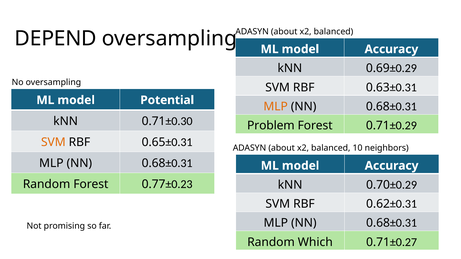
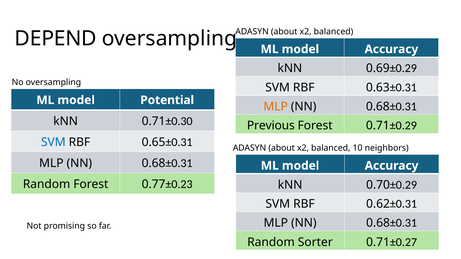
Problem: Problem -> Previous
SVM at (53, 142) colour: orange -> blue
Which: Which -> Sorter
